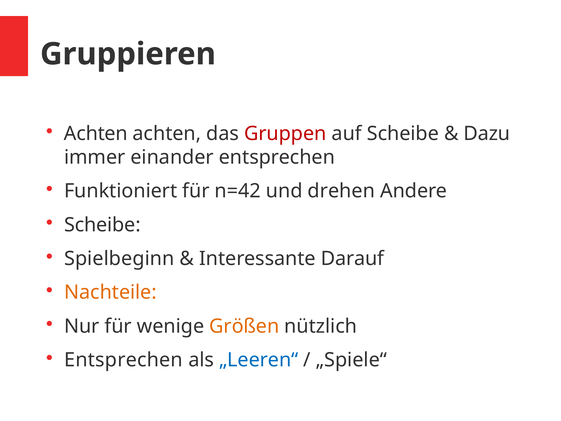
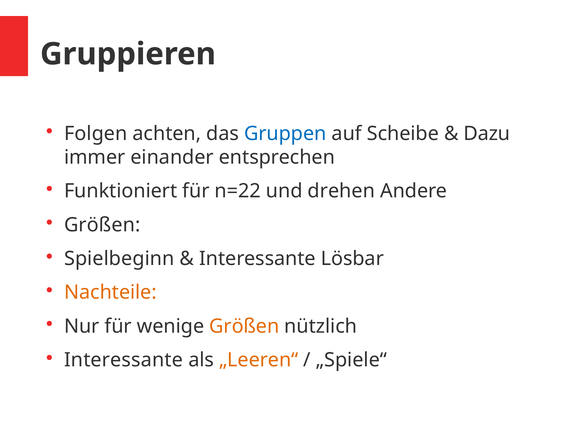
Achten at (96, 133): Achten -> Folgen
Gruppen colour: red -> blue
n=42: n=42 -> n=22
Scheibe at (102, 225): Scheibe -> Größen
Darauf: Darauf -> Lösbar
Entsprechen at (124, 360): Entsprechen -> Interessante
„Leeren“ colour: blue -> orange
